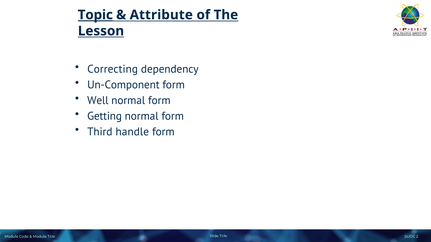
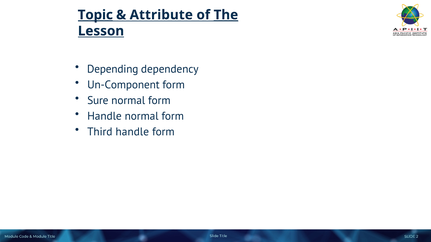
The underline: none -> present
Correcting: Correcting -> Depending
Well: Well -> Sure
Getting at (105, 116): Getting -> Handle
